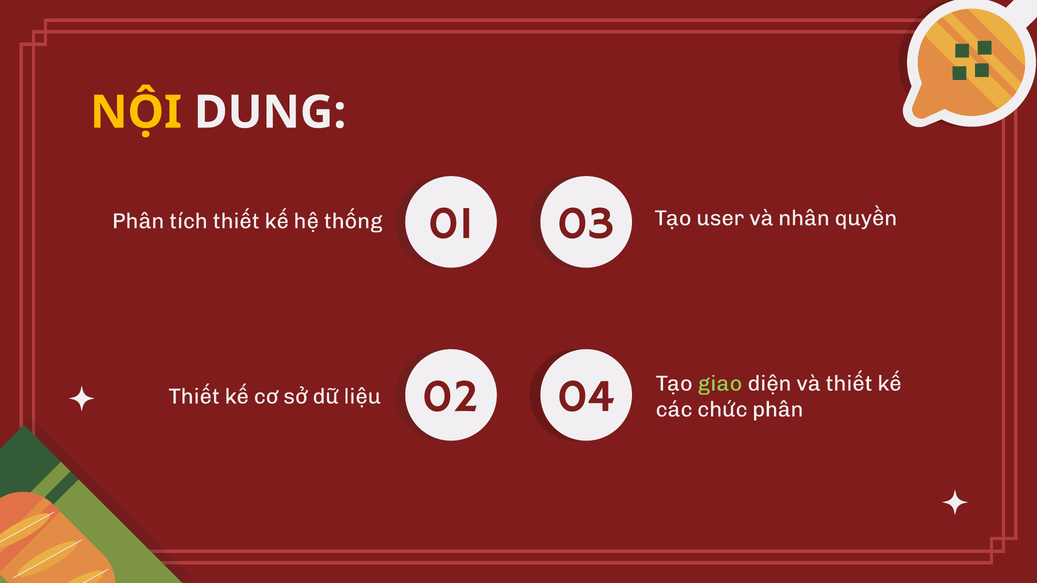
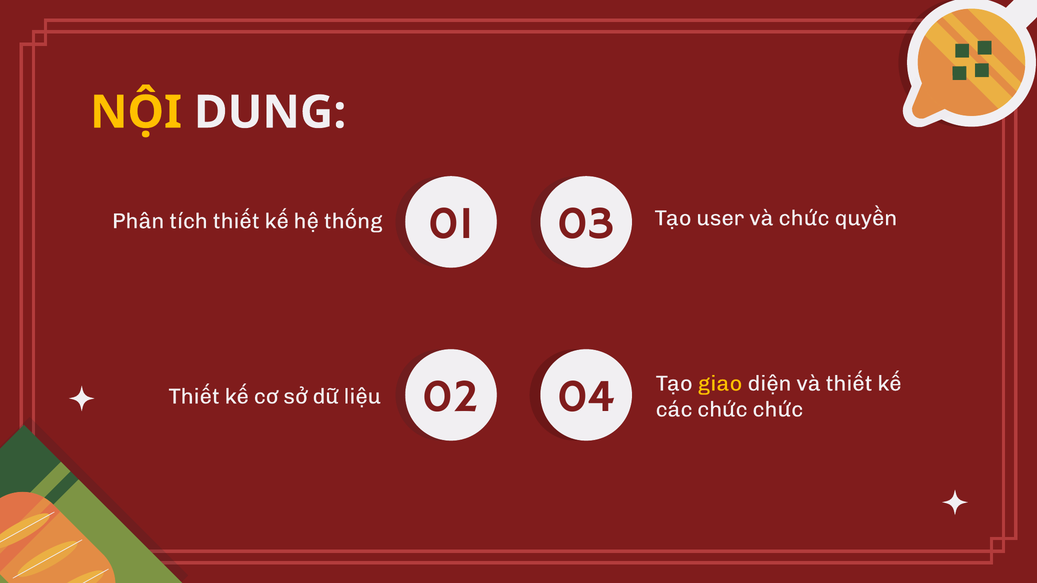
và nhân: nhân -> chức
giao colour: light green -> yellow
chức phân: phân -> chức
